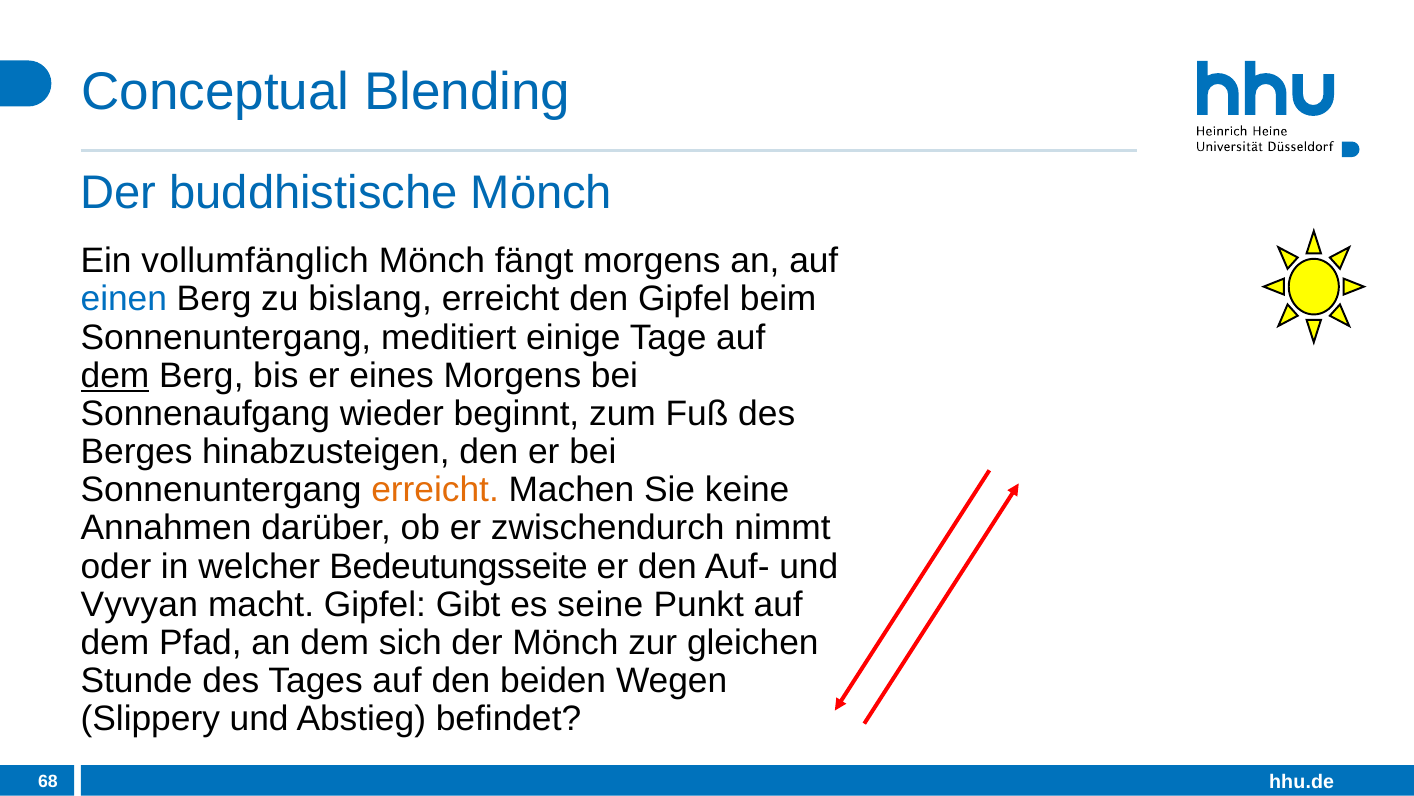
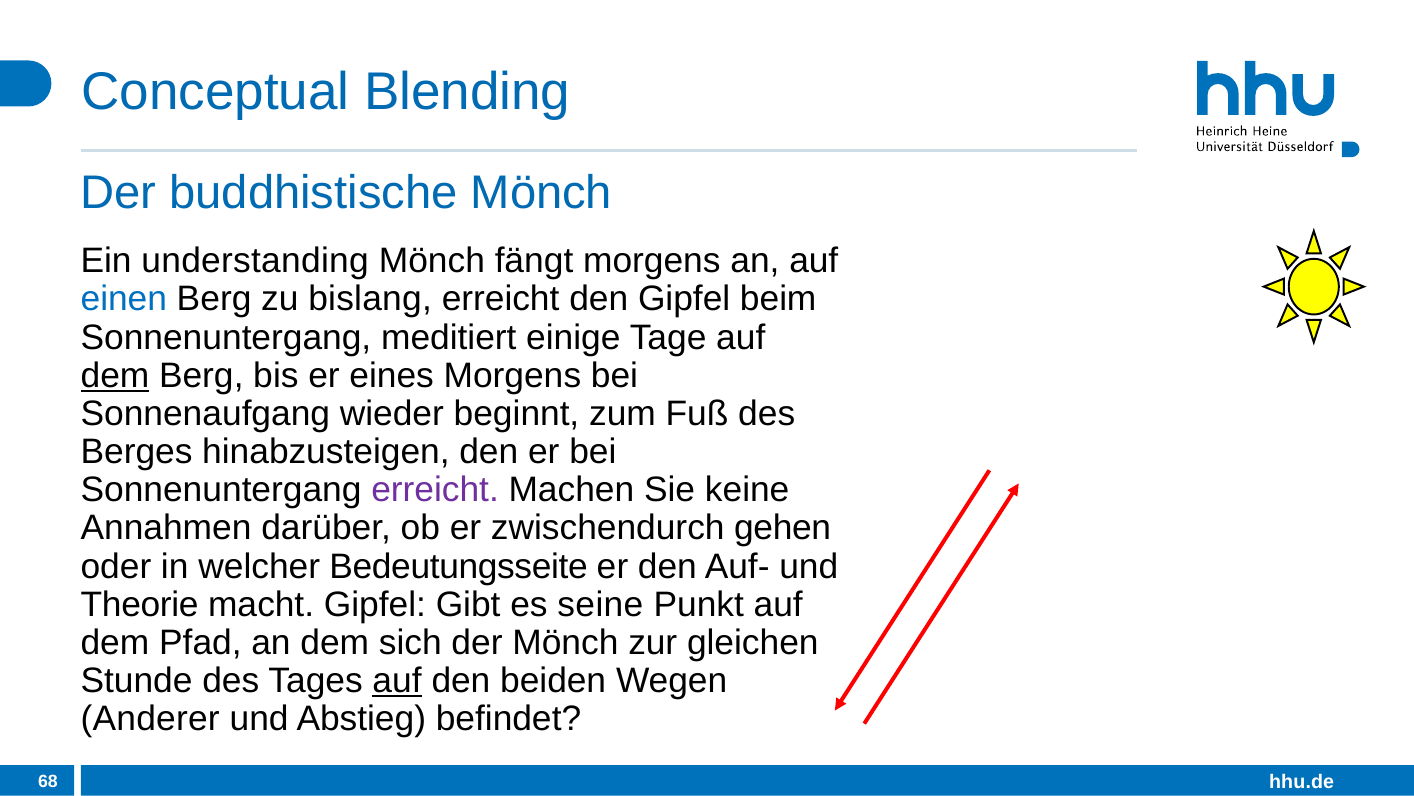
vollumfänglich: vollumfänglich -> understanding
erreicht at (435, 490) colour: orange -> purple
nimmt: nimmt -> gehen
Vyvyan: Vyvyan -> Theorie
auf at (397, 681) underline: none -> present
Slippery: Slippery -> Anderer
